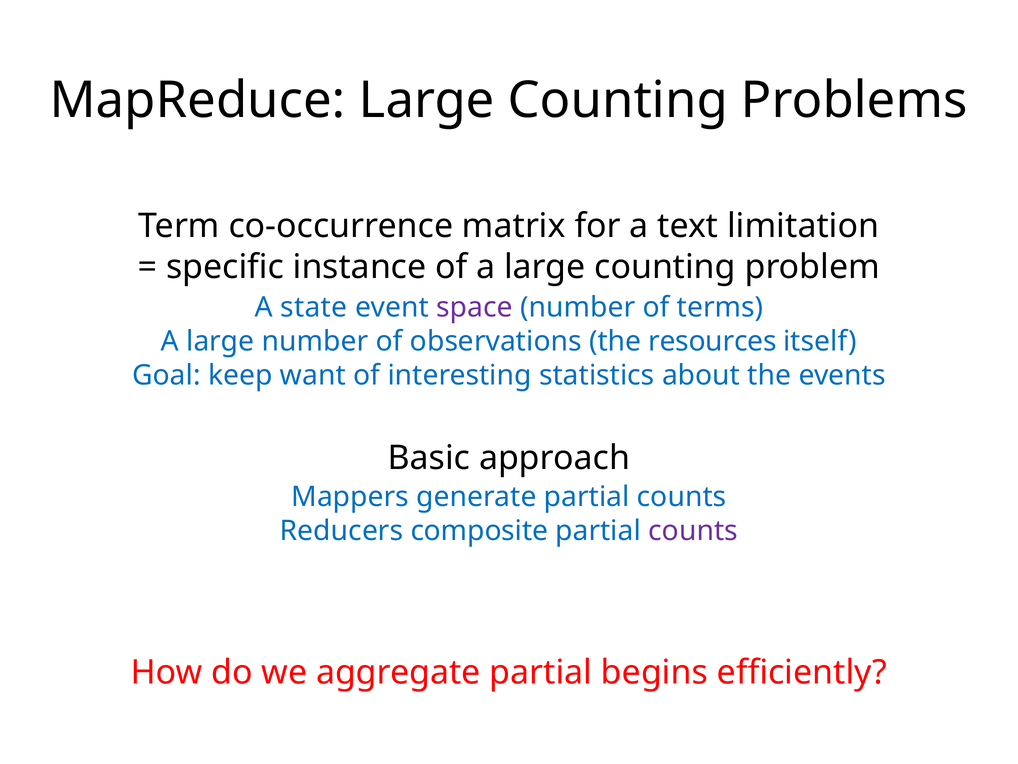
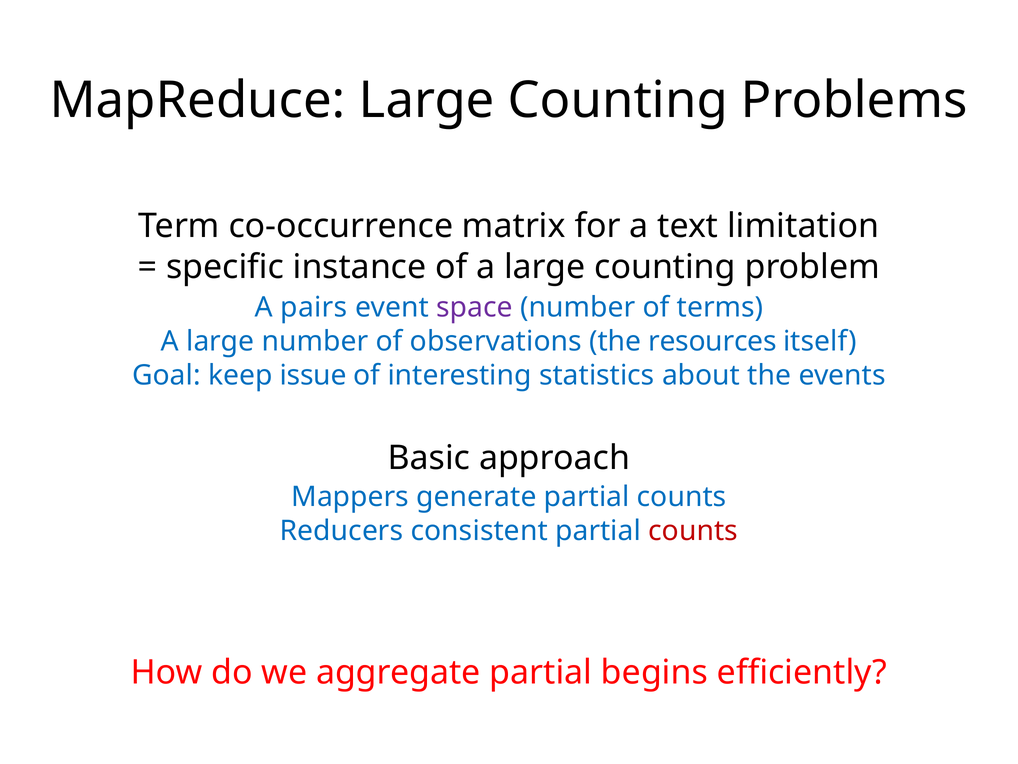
state: state -> pairs
want: want -> issue
composite: composite -> consistent
counts at (693, 530) colour: purple -> red
